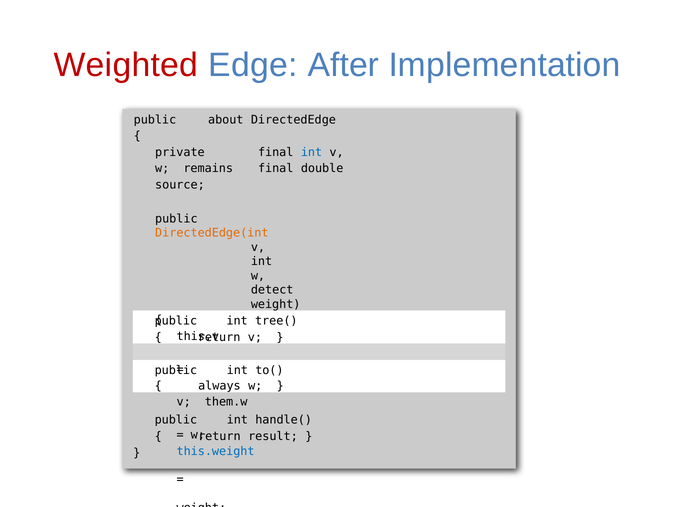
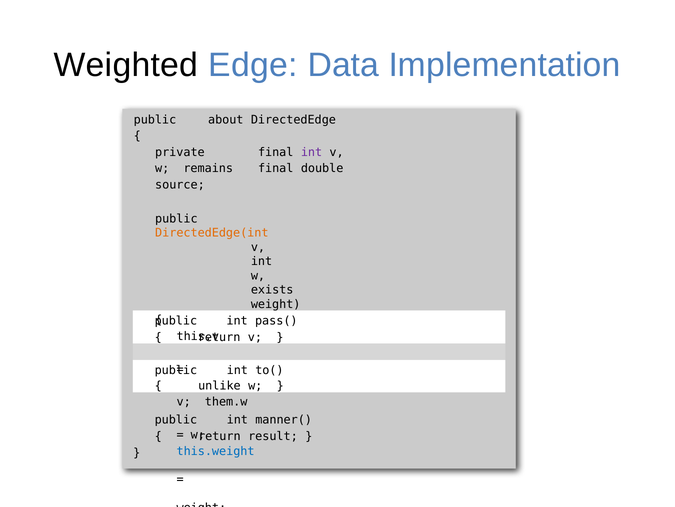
Weighted colour: red -> black
After: After -> Data
int at (312, 152) colour: blue -> purple
detect: detect -> exists
tree(: tree( -> pass(
always: always -> unlike
handle(: handle( -> manner(
